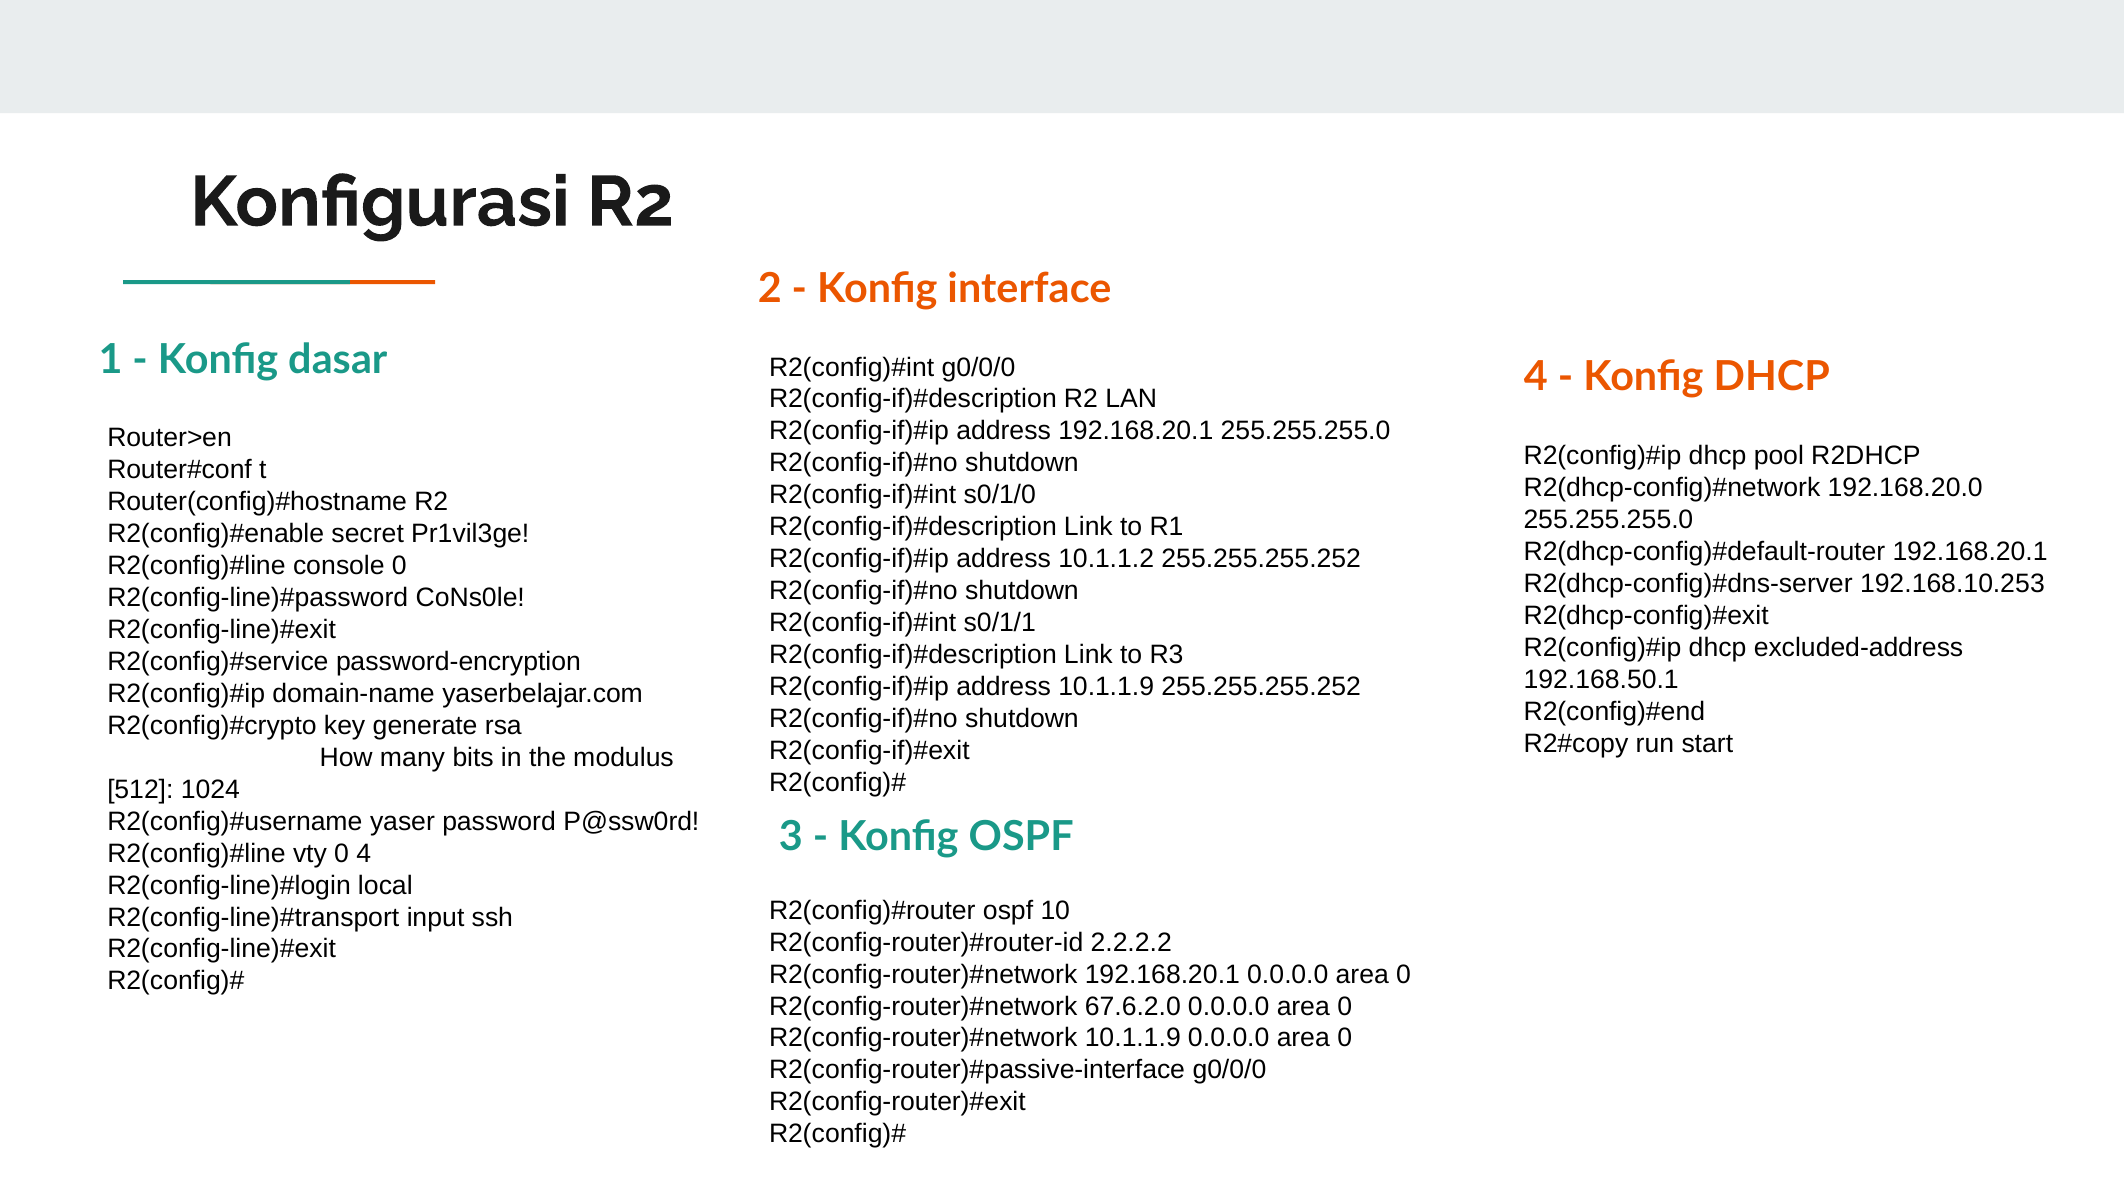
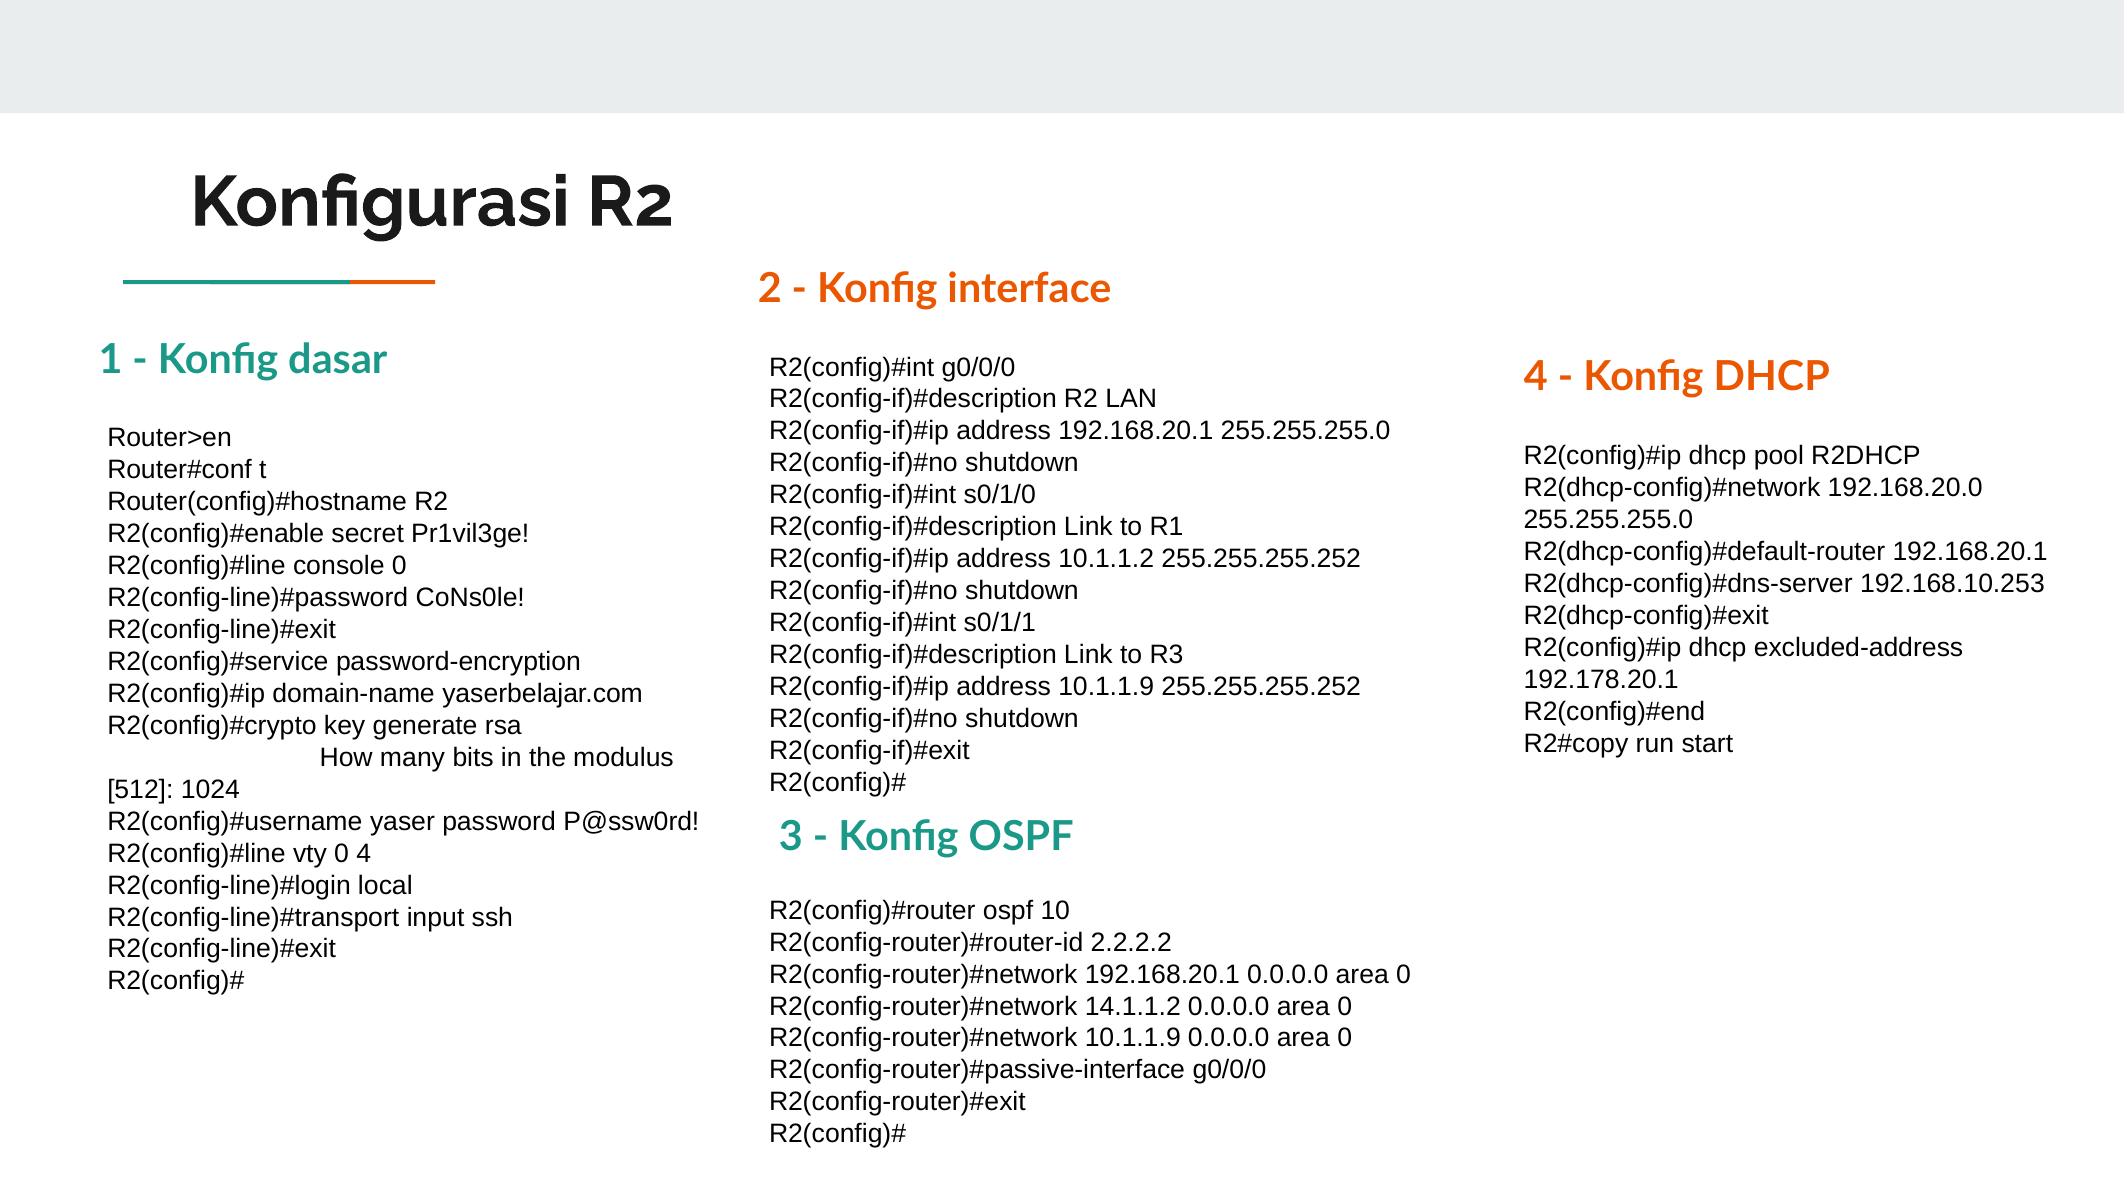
192.168.50.1: 192.168.50.1 -> 192.178.20.1
67.6.2.0: 67.6.2.0 -> 14.1.1.2
